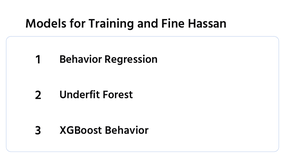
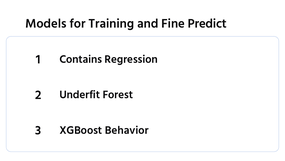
Hassan: Hassan -> Predict
1 Behavior: Behavior -> Contains
